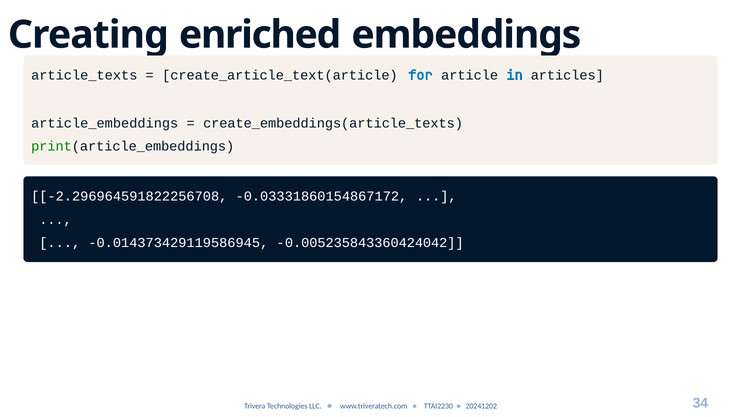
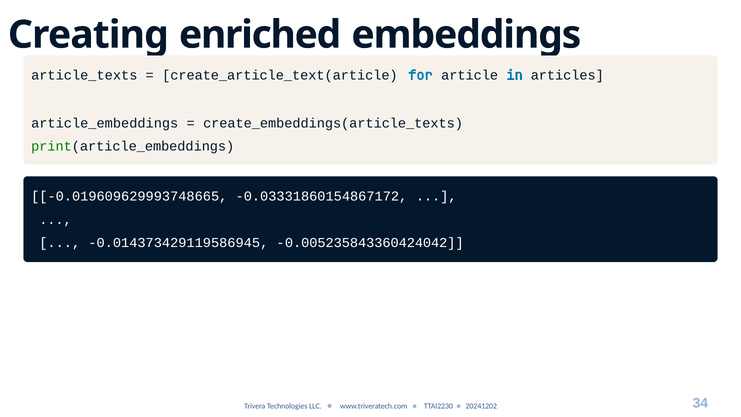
-2.296964591822256708: -2.296964591822256708 -> -0.019609629993748665
